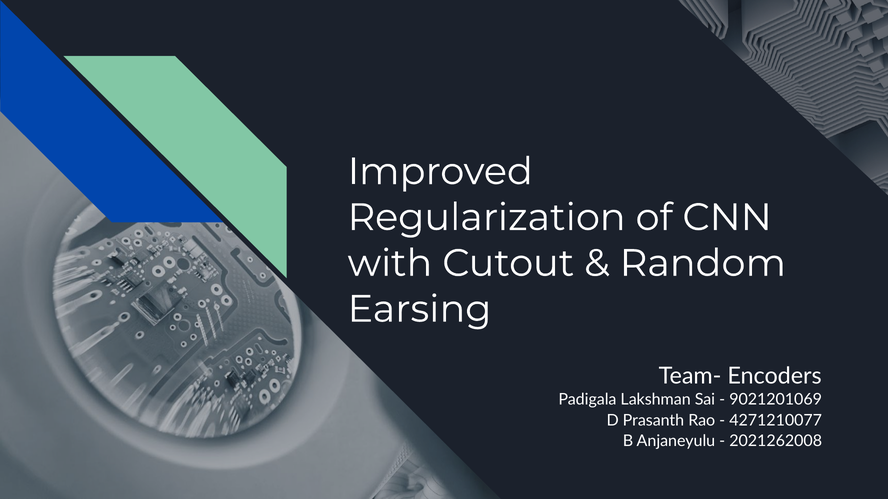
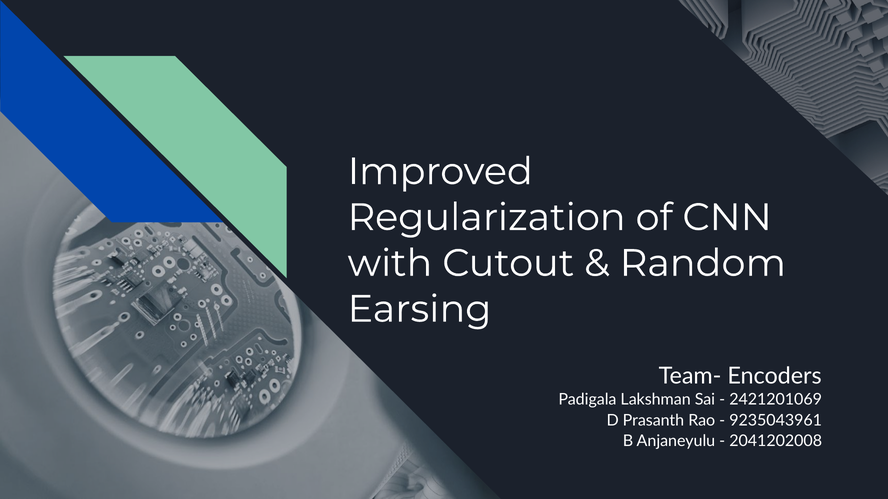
9021201069: 9021201069 -> 2421201069
4271210077: 4271210077 -> 9235043961
2021262008: 2021262008 -> 2041202008
